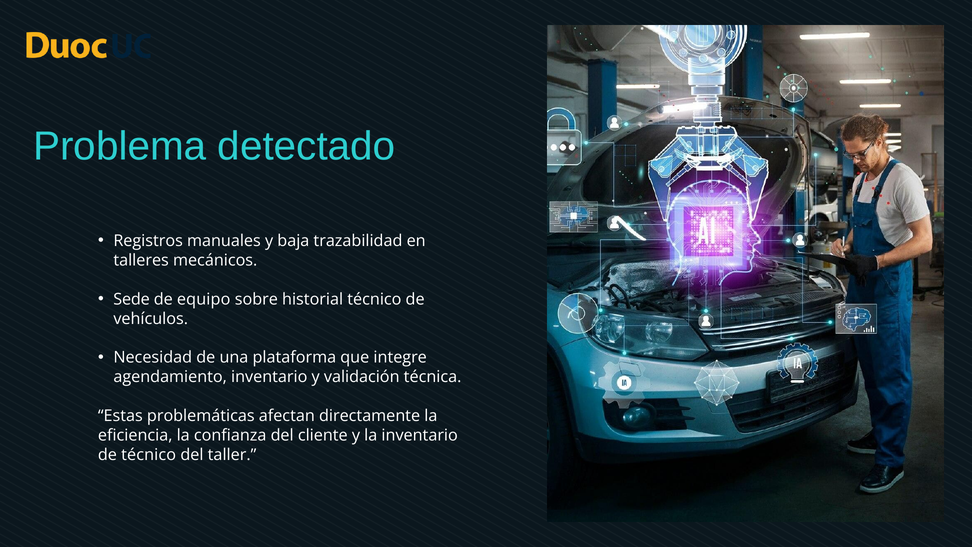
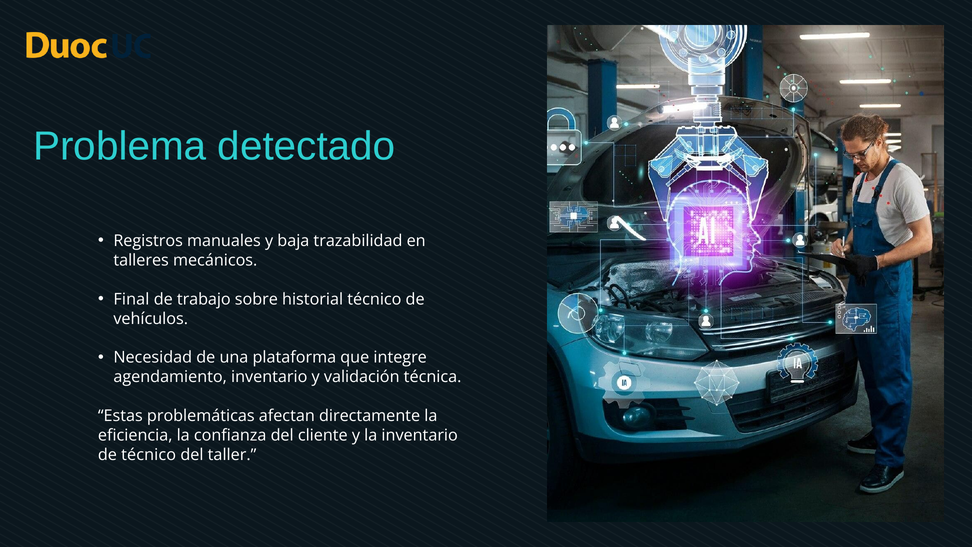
Sede: Sede -> Final
equipo: equipo -> trabajo
